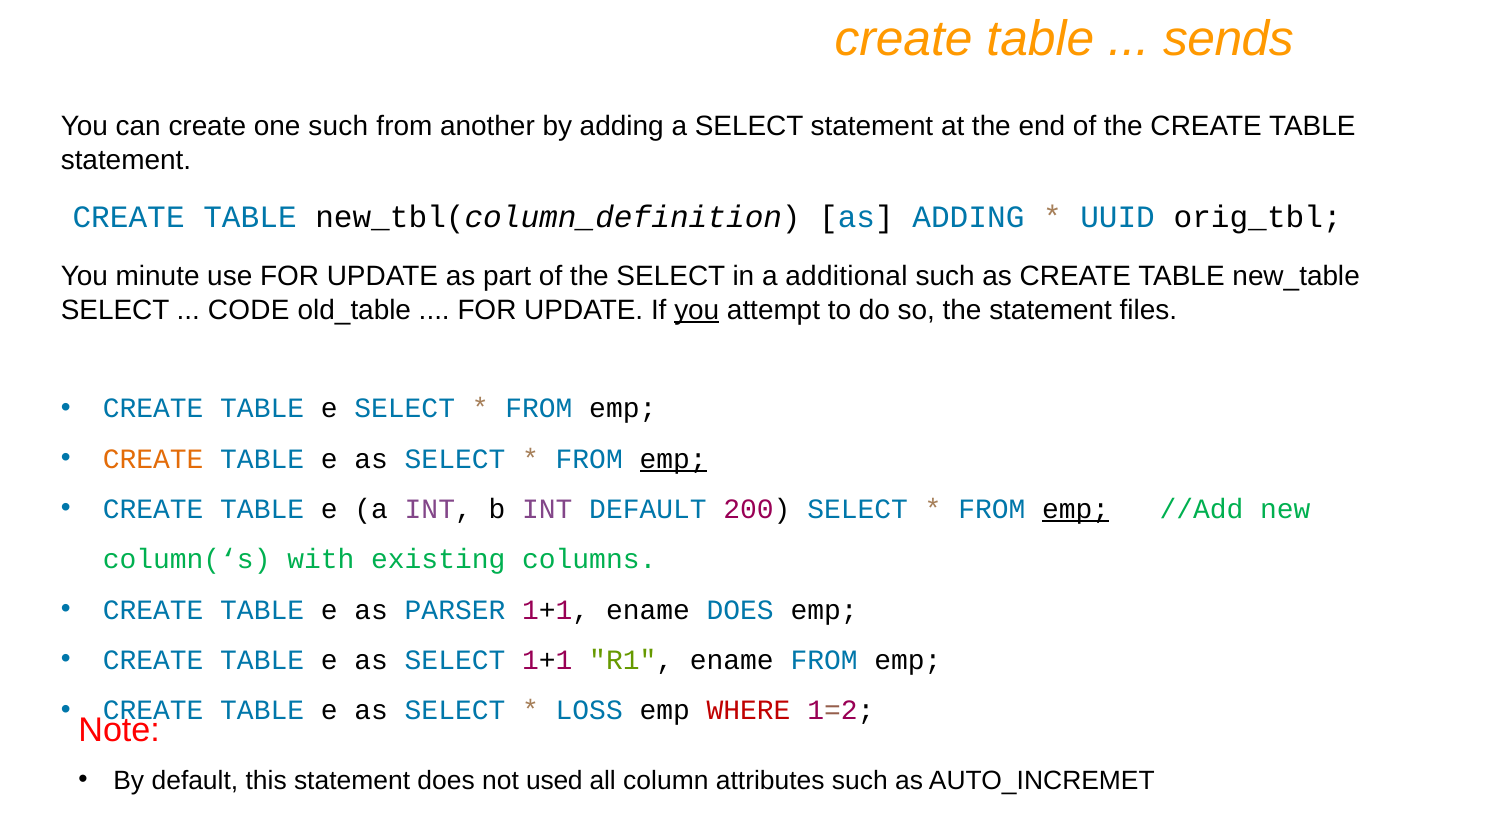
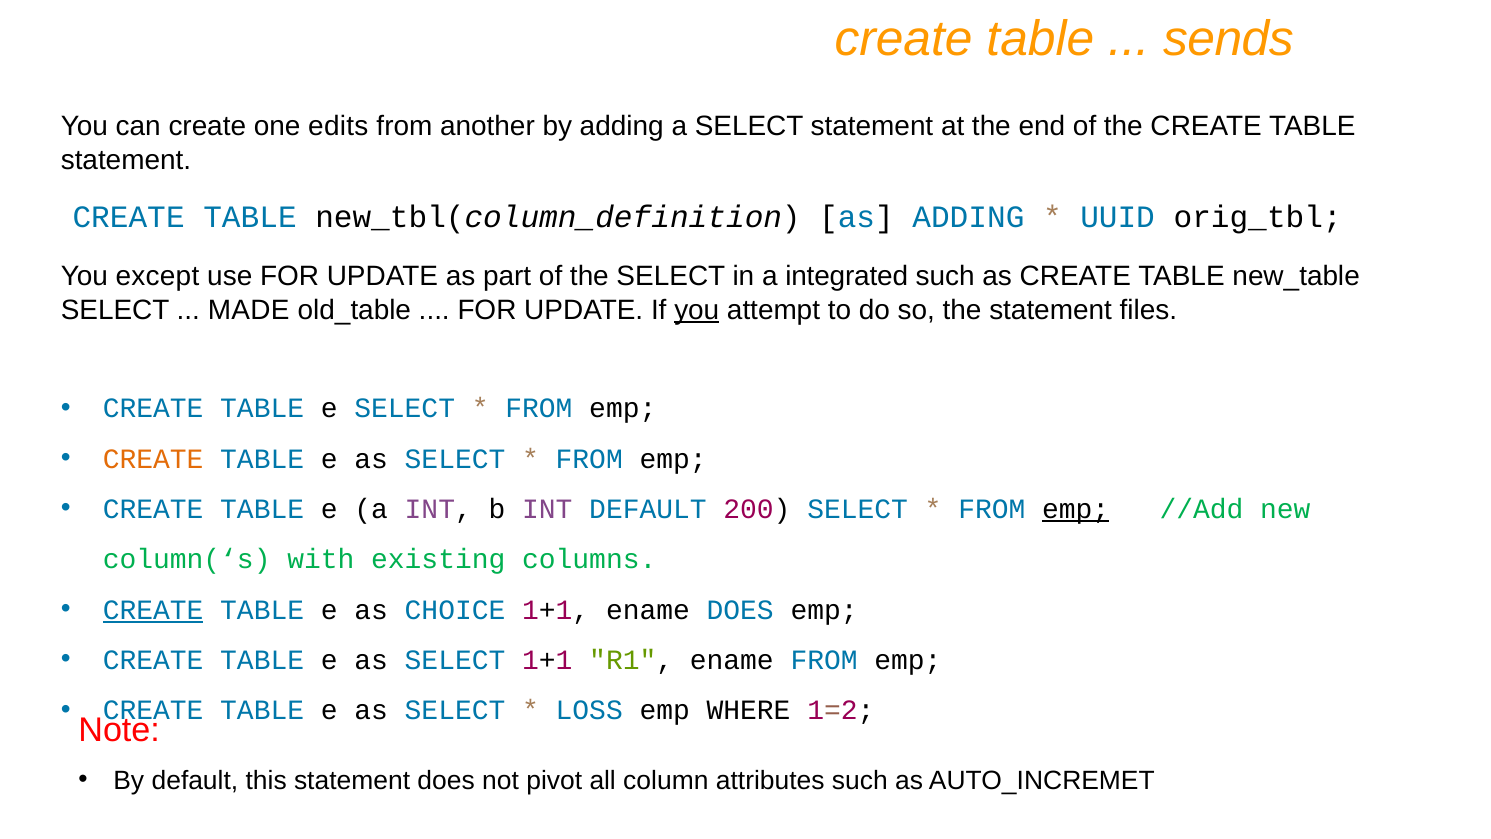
one such: such -> edits
minute: minute -> except
additional: additional -> integrated
CODE: CODE -> MADE
emp at (673, 459) underline: present -> none
CREATE at (153, 610) underline: none -> present
PARSER: PARSER -> CHOICE
WHERE colour: red -> black
used: used -> pivot
